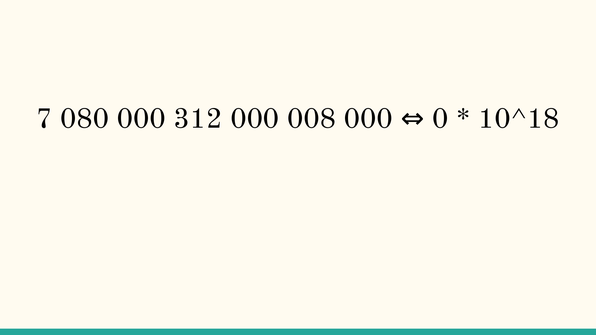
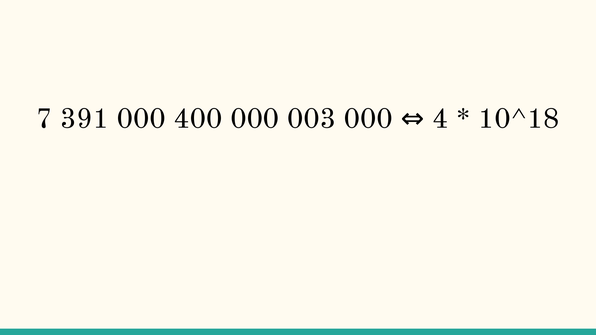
080: 080 -> 391
312: 312 -> 400
008: 008 -> 003
0: 0 -> 4
